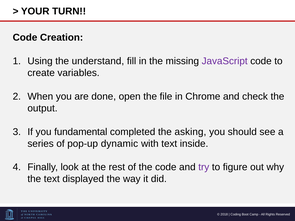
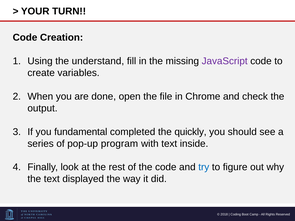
asking: asking -> quickly
dynamic: dynamic -> program
try colour: purple -> blue
